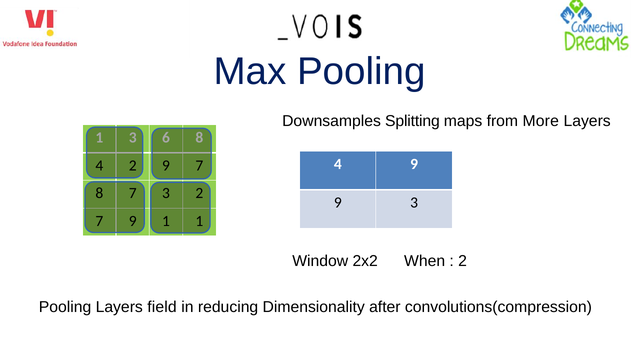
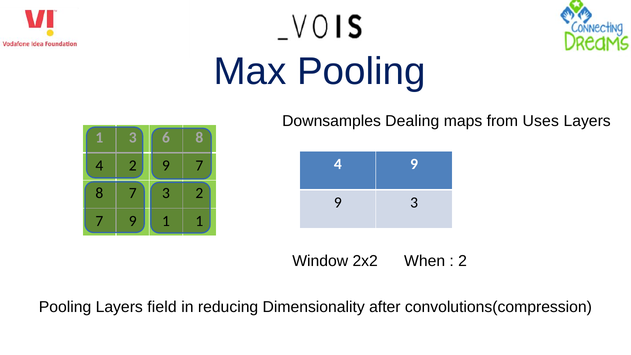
Splitting: Splitting -> Dealing
More: More -> Uses
